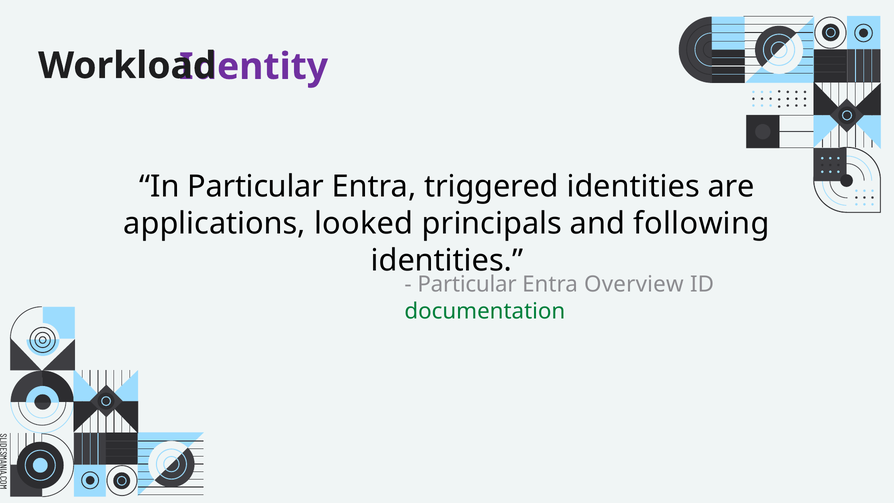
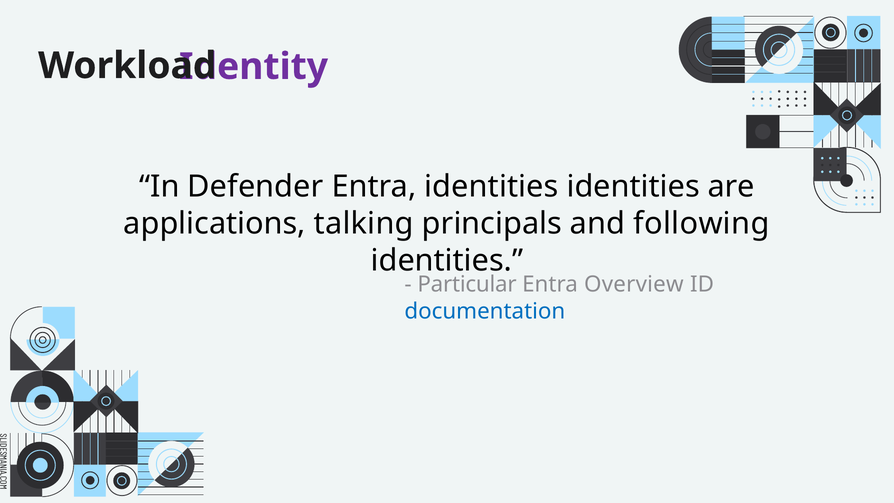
In Particular: Particular -> Defender
Entra triggered: triggered -> identities
looked: looked -> talking
documentation colour: green -> blue
